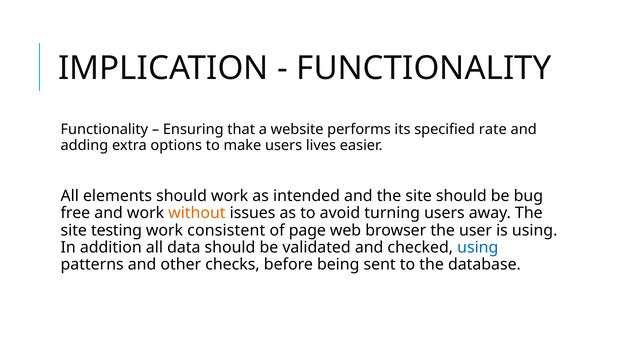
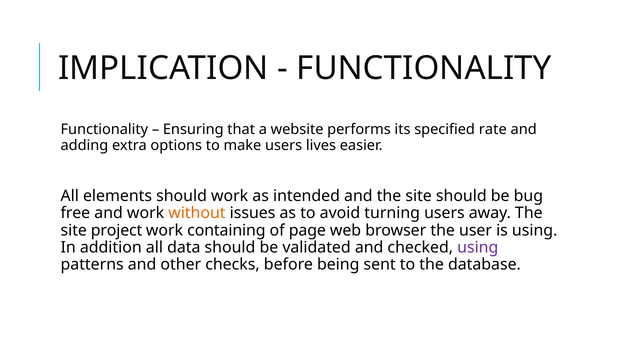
testing: testing -> project
consistent: consistent -> containing
using at (478, 247) colour: blue -> purple
